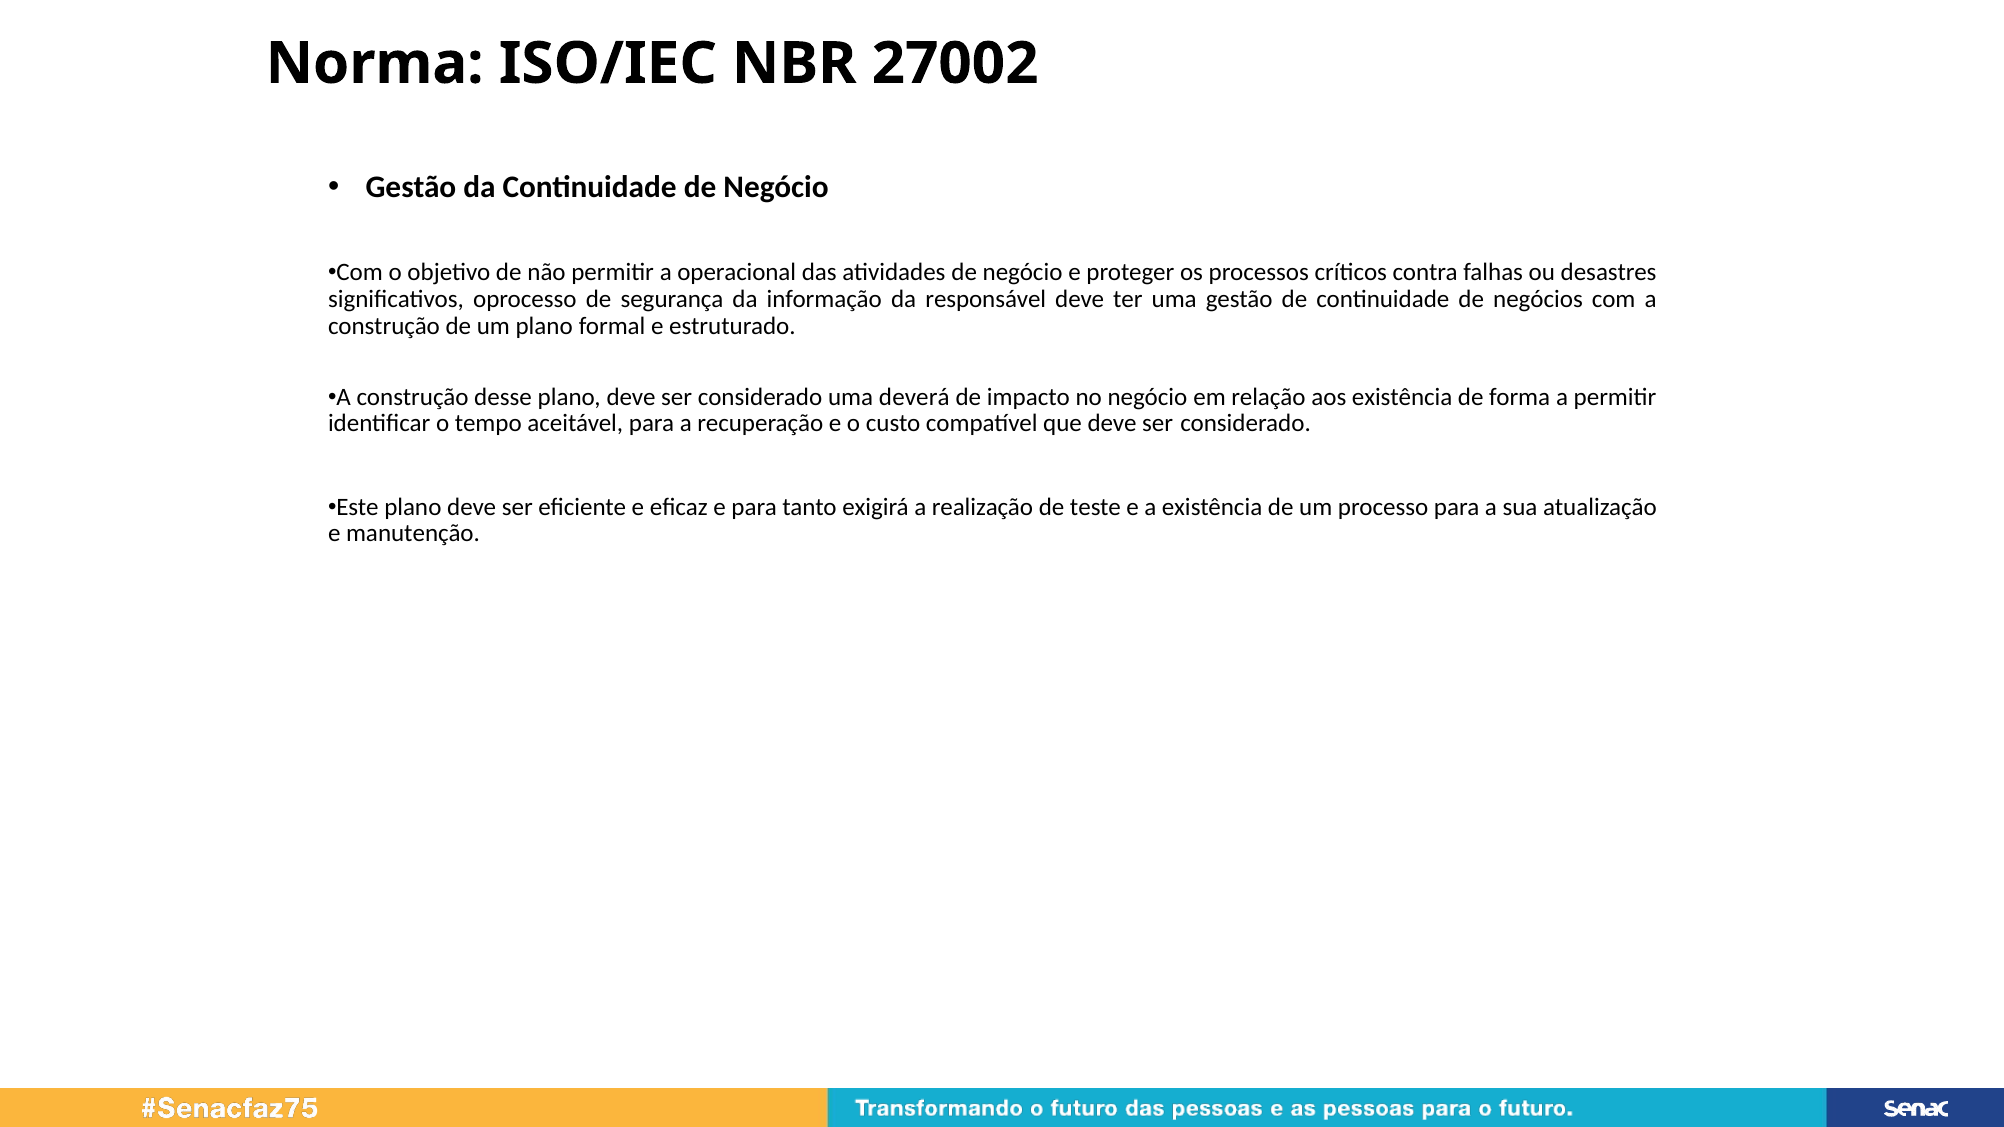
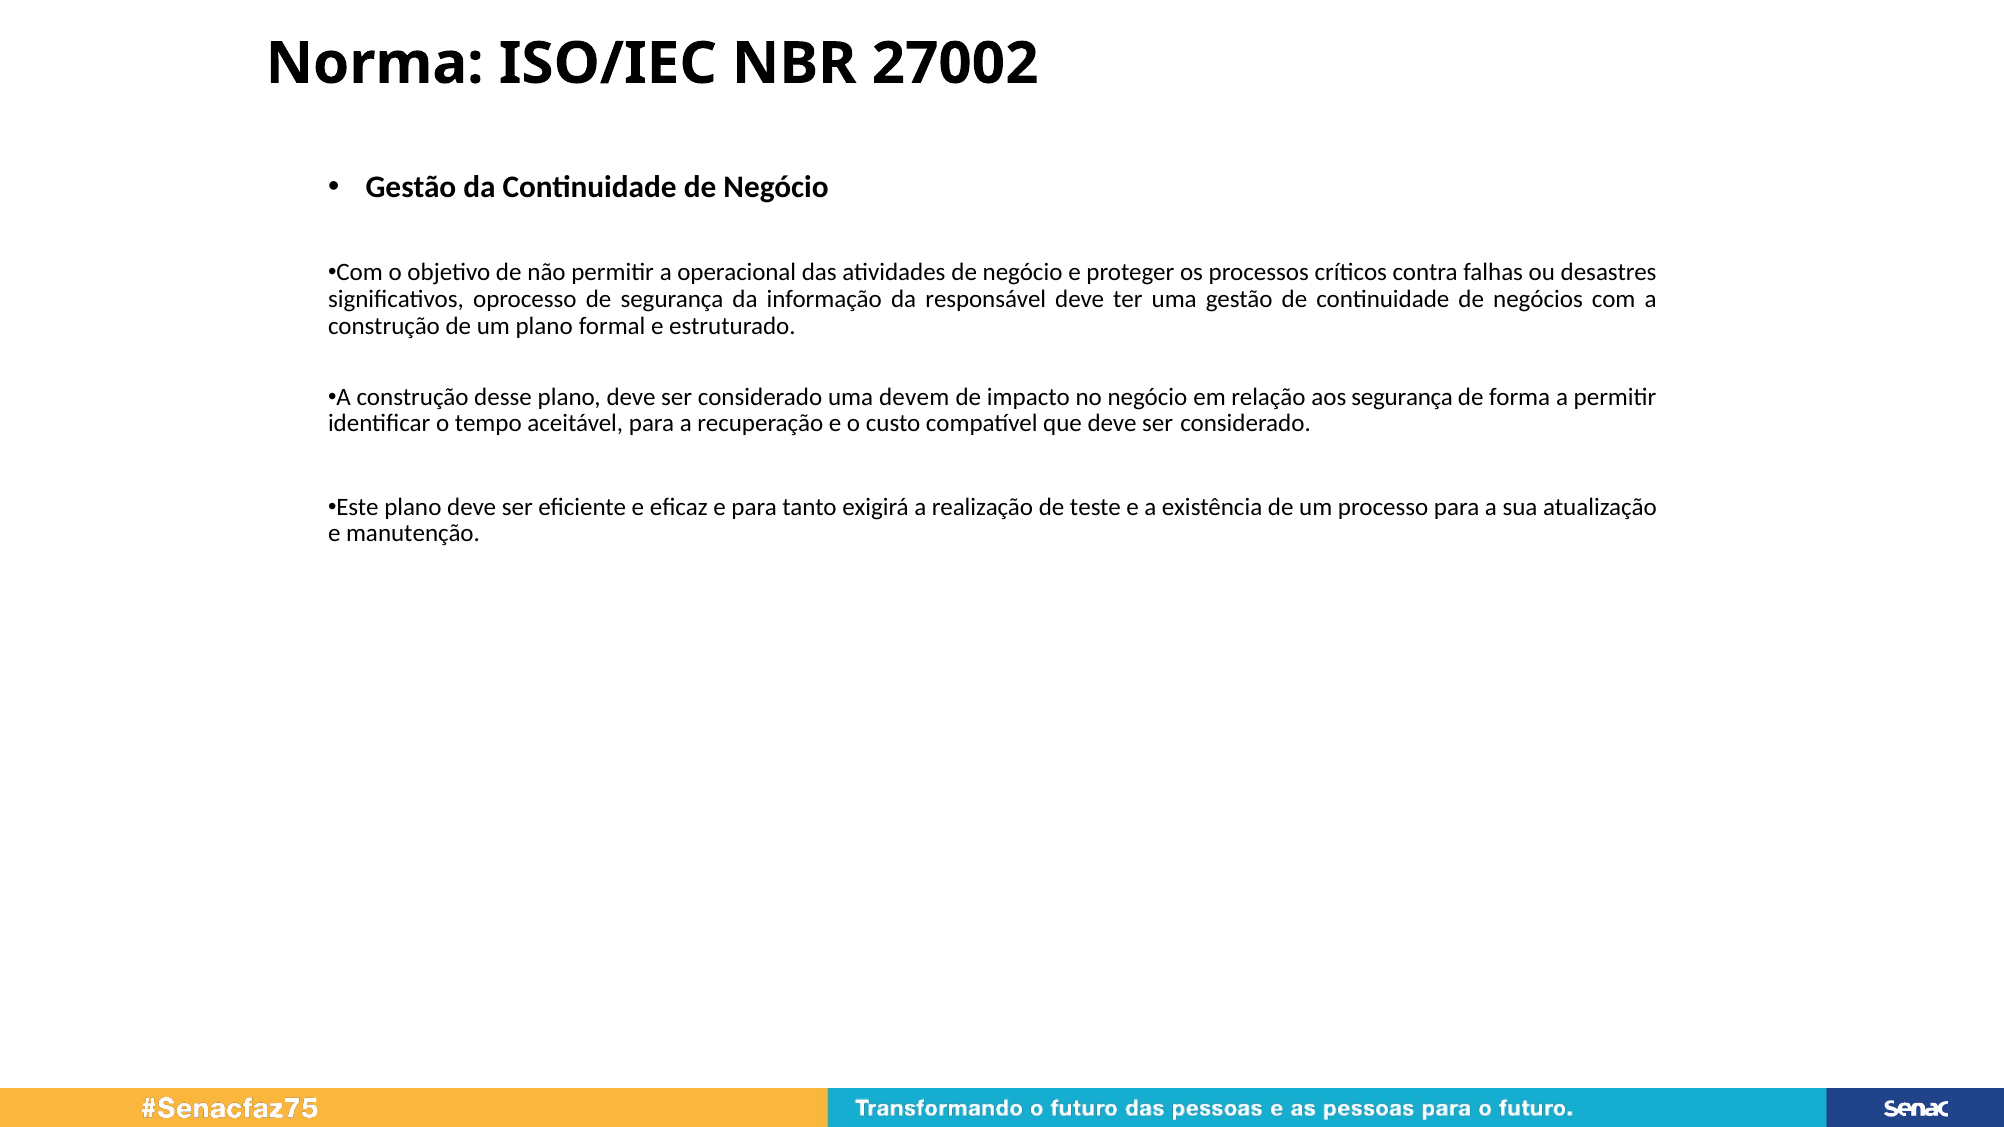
deverá: deverá -> devem
aos existência: existência -> segurança
